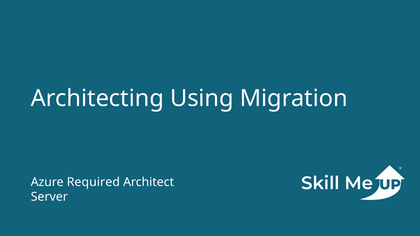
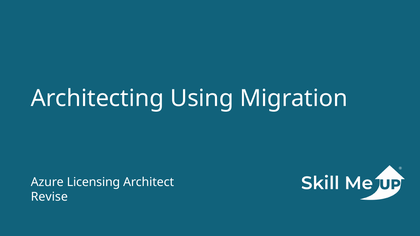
Required: Required -> Licensing
Server: Server -> Revise
